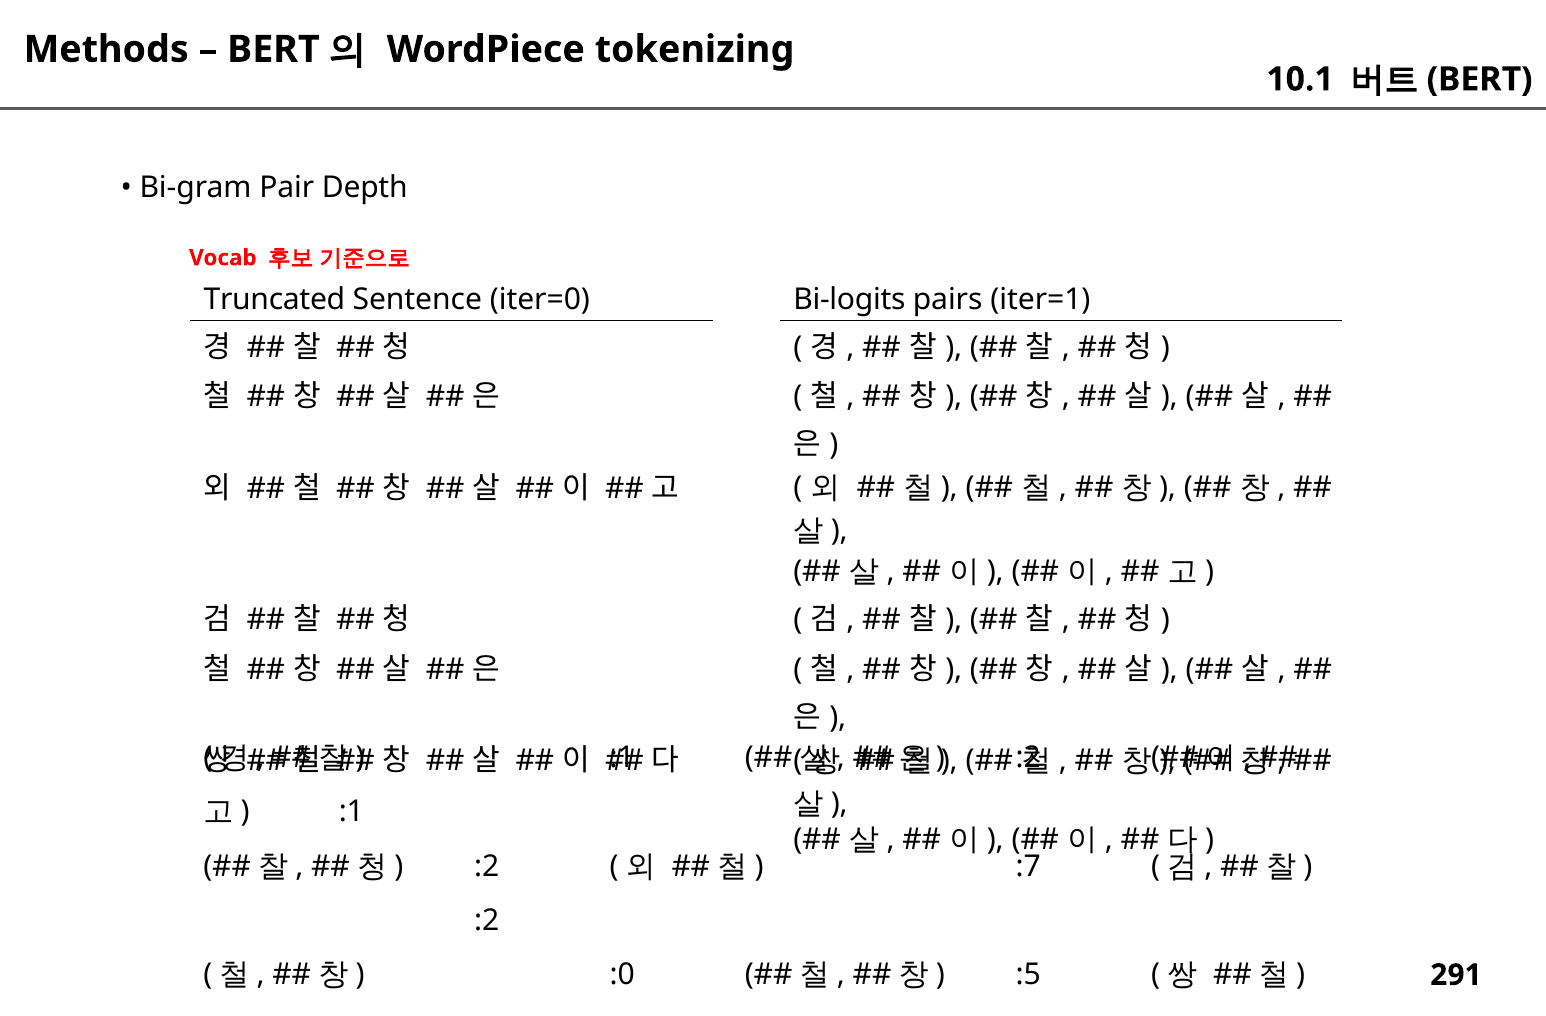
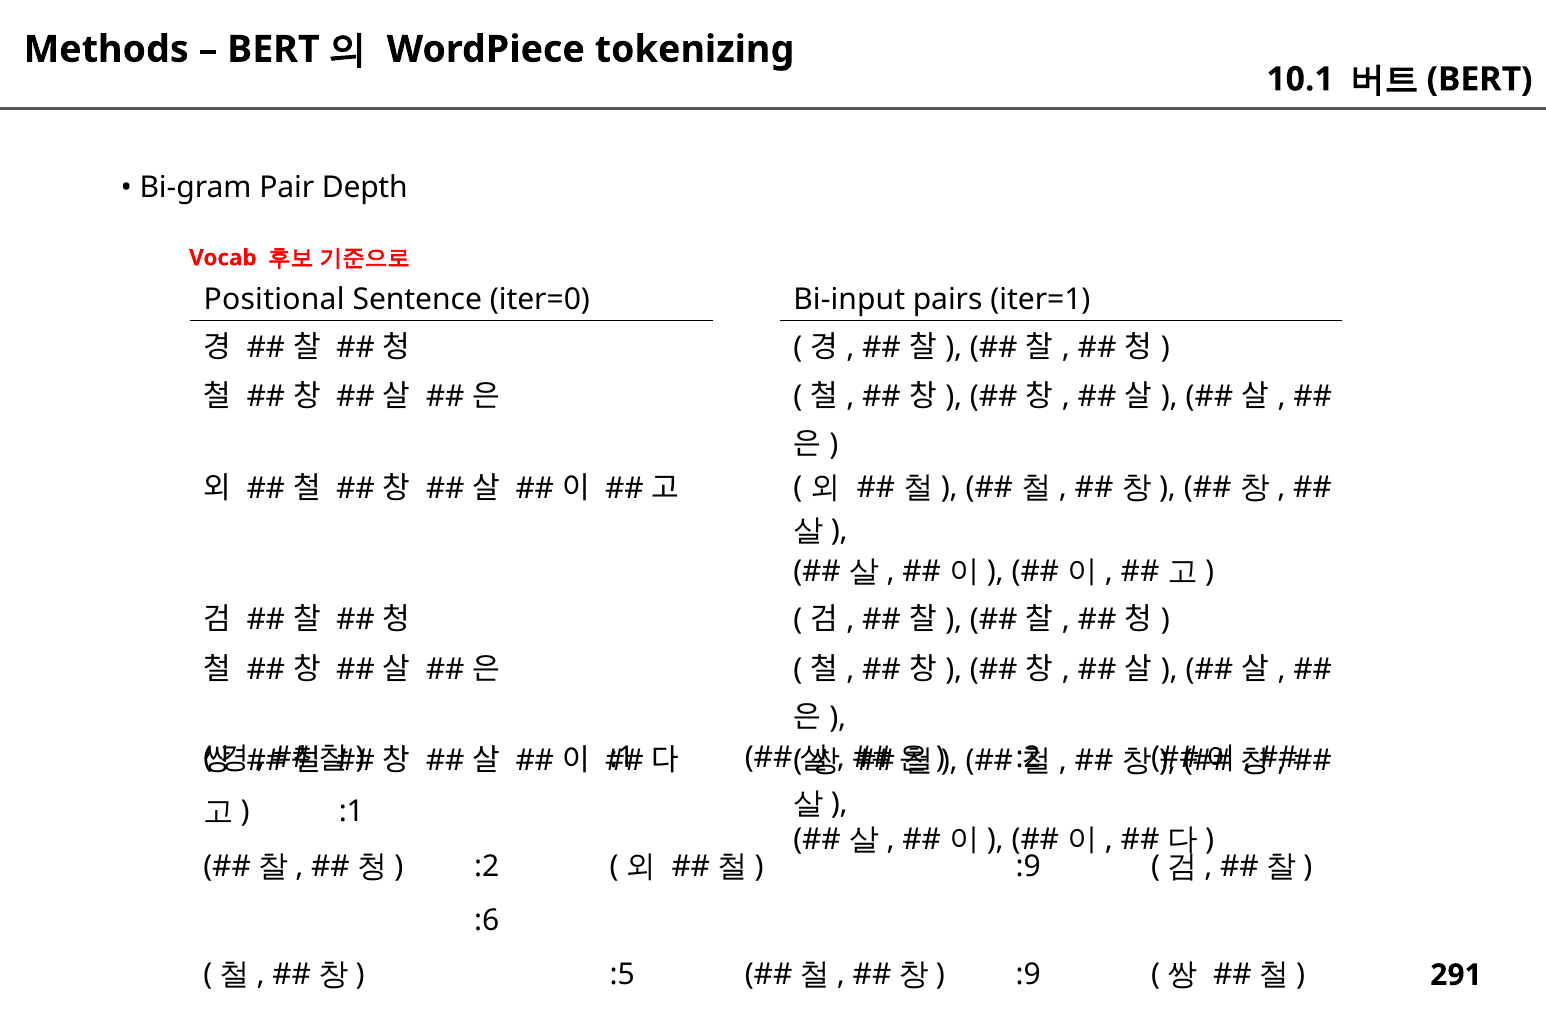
Truncated: Truncated -> Positional
Bi-logits: Bi-logits -> Bi-input
:7 at (1028, 866): :7 -> :9
:2 at (487, 920): :2 -> :6
:0: :0 -> :5
:5 at (1028, 974): :5 -> :9
